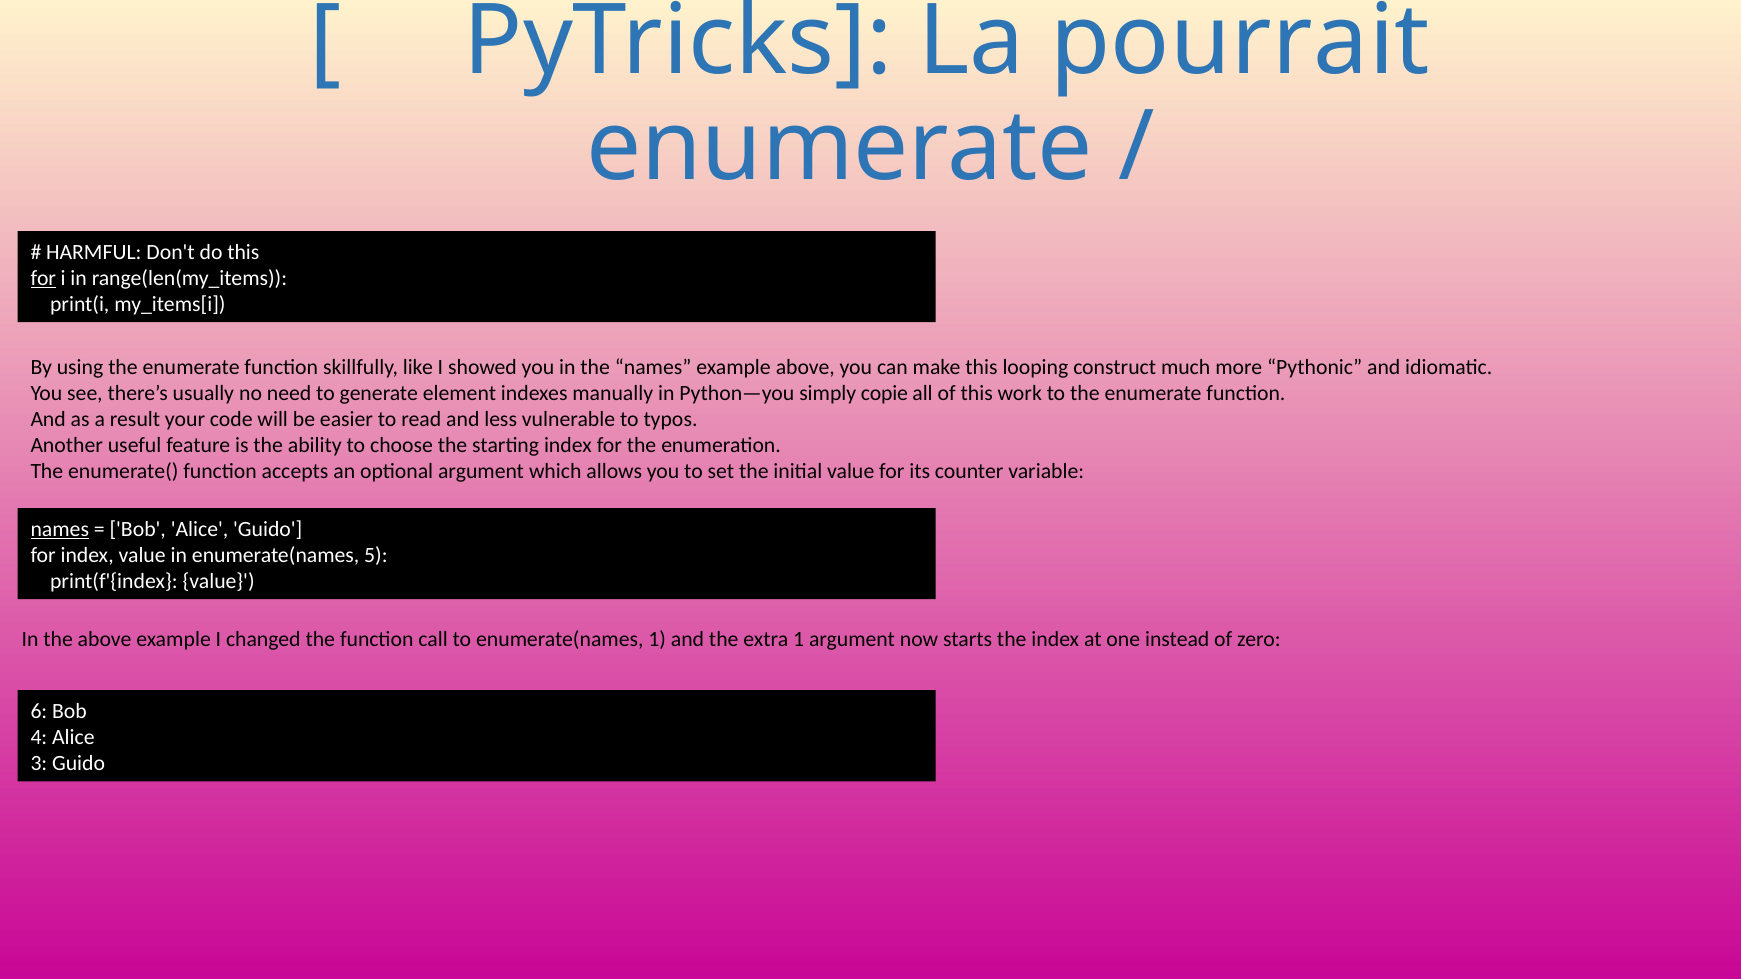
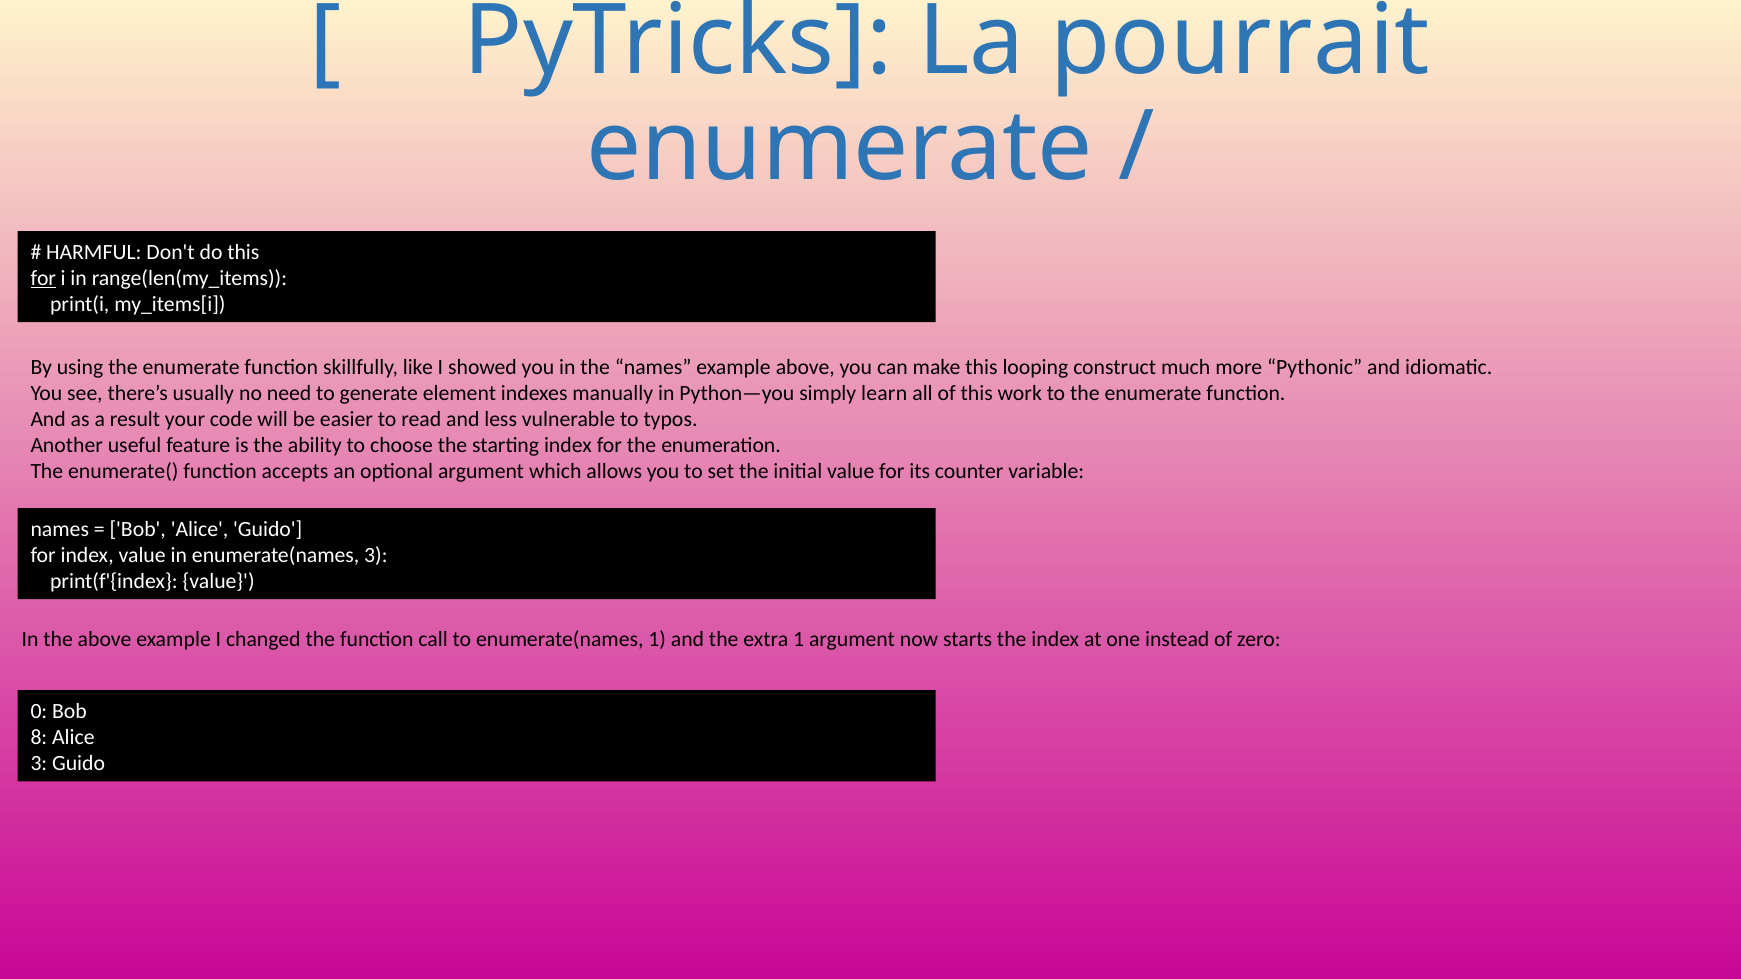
copie: copie -> learn
names at (60, 529) underline: present -> none
enumerate(names 5: 5 -> 3
6: 6 -> 0
4: 4 -> 8
